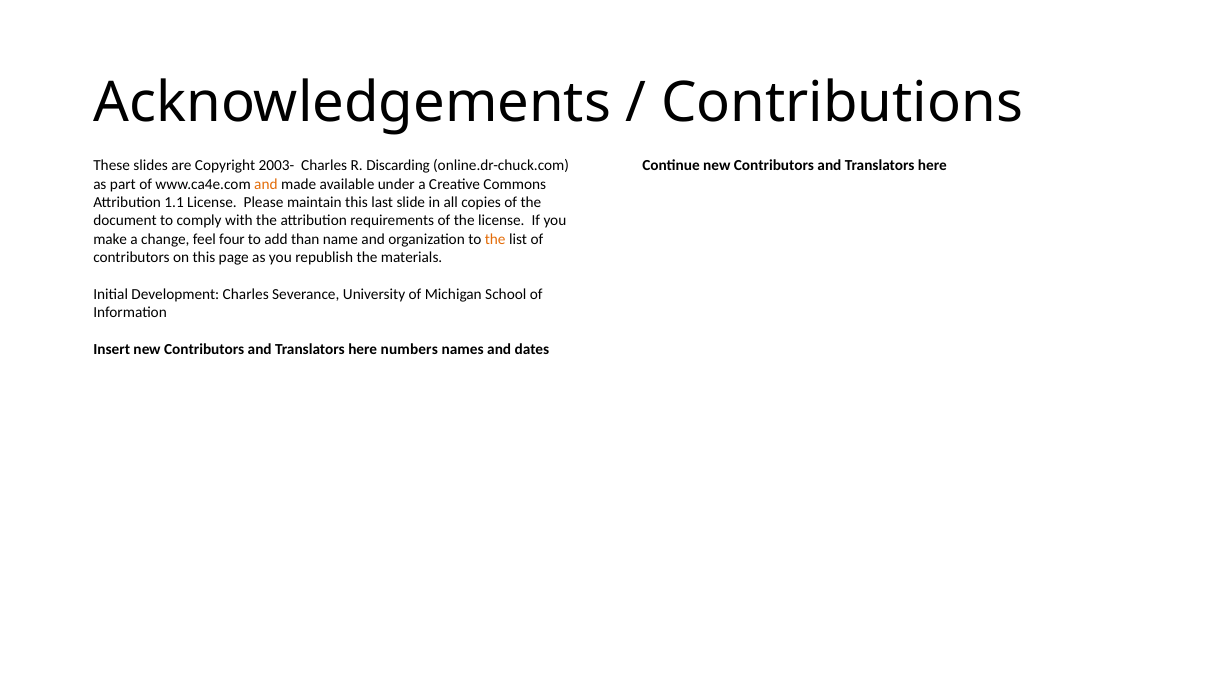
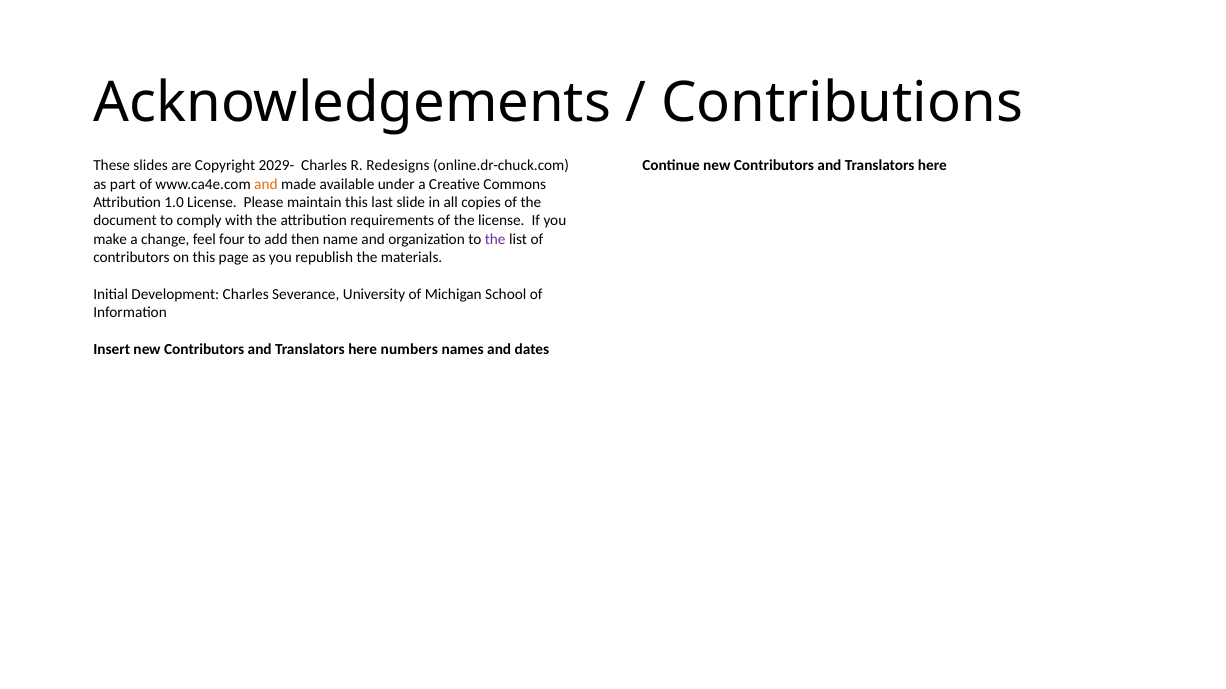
2003-: 2003- -> 2029-
Discarding: Discarding -> Redesigns
1.1: 1.1 -> 1.0
than: than -> then
the at (495, 239) colour: orange -> purple
